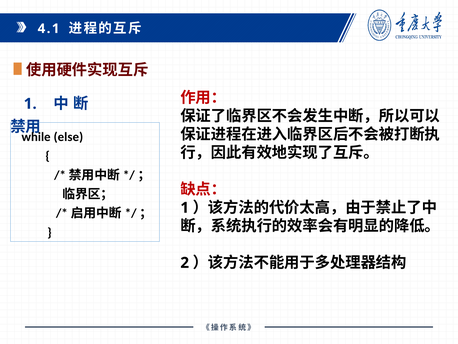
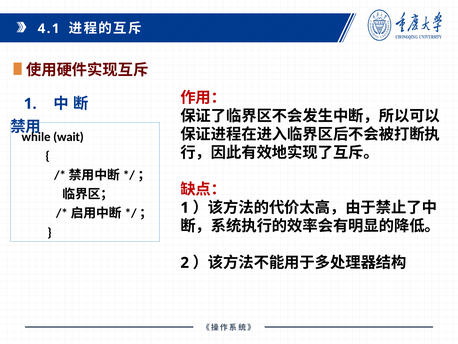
else: else -> wait
